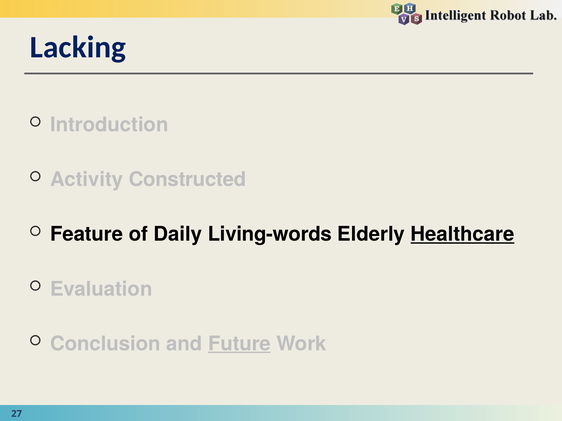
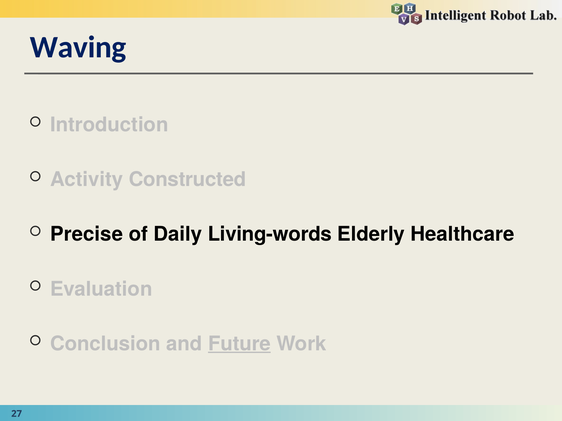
Lacking: Lacking -> Waving
Feature: Feature -> Precise
Healthcare underline: present -> none
